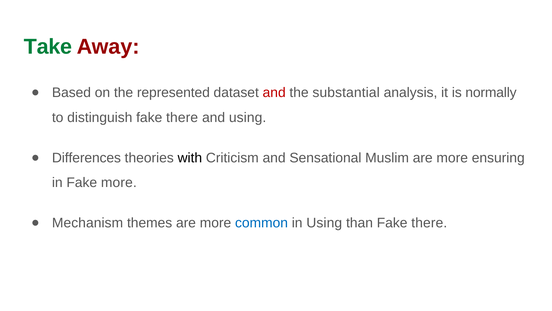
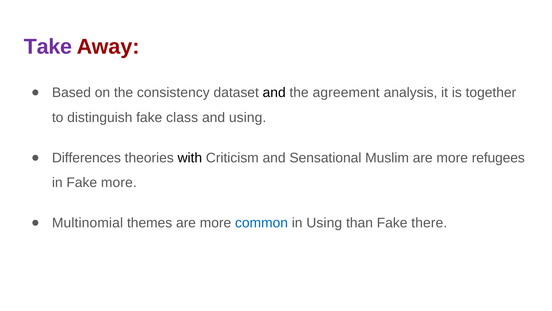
Take colour: green -> purple
represented: represented -> consistency
and at (274, 93) colour: red -> black
substantial: substantial -> agreement
normally: normally -> together
distinguish fake there: there -> class
ensuring: ensuring -> refugees
Mechanism: Mechanism -> Multinomial
